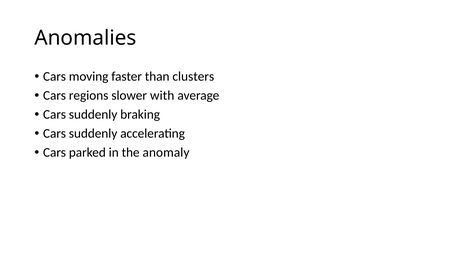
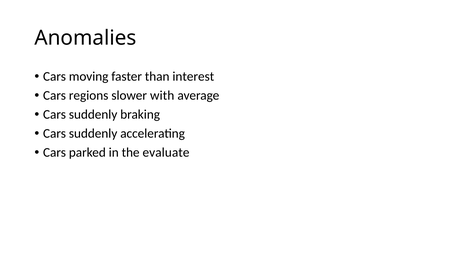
clusters: clusters -> interest
anomaly: anomaly -> evaluate
